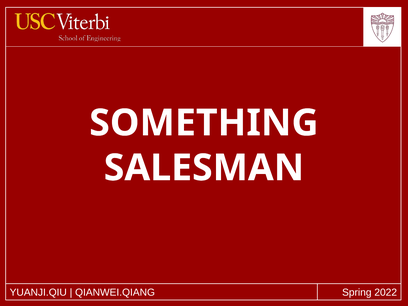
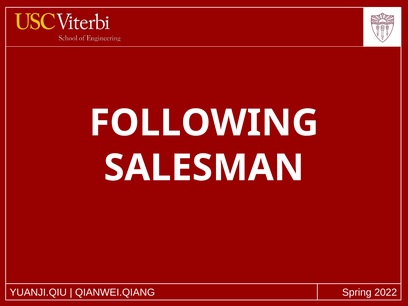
SOMETHING: SOMETHING -> FOLLOWING
